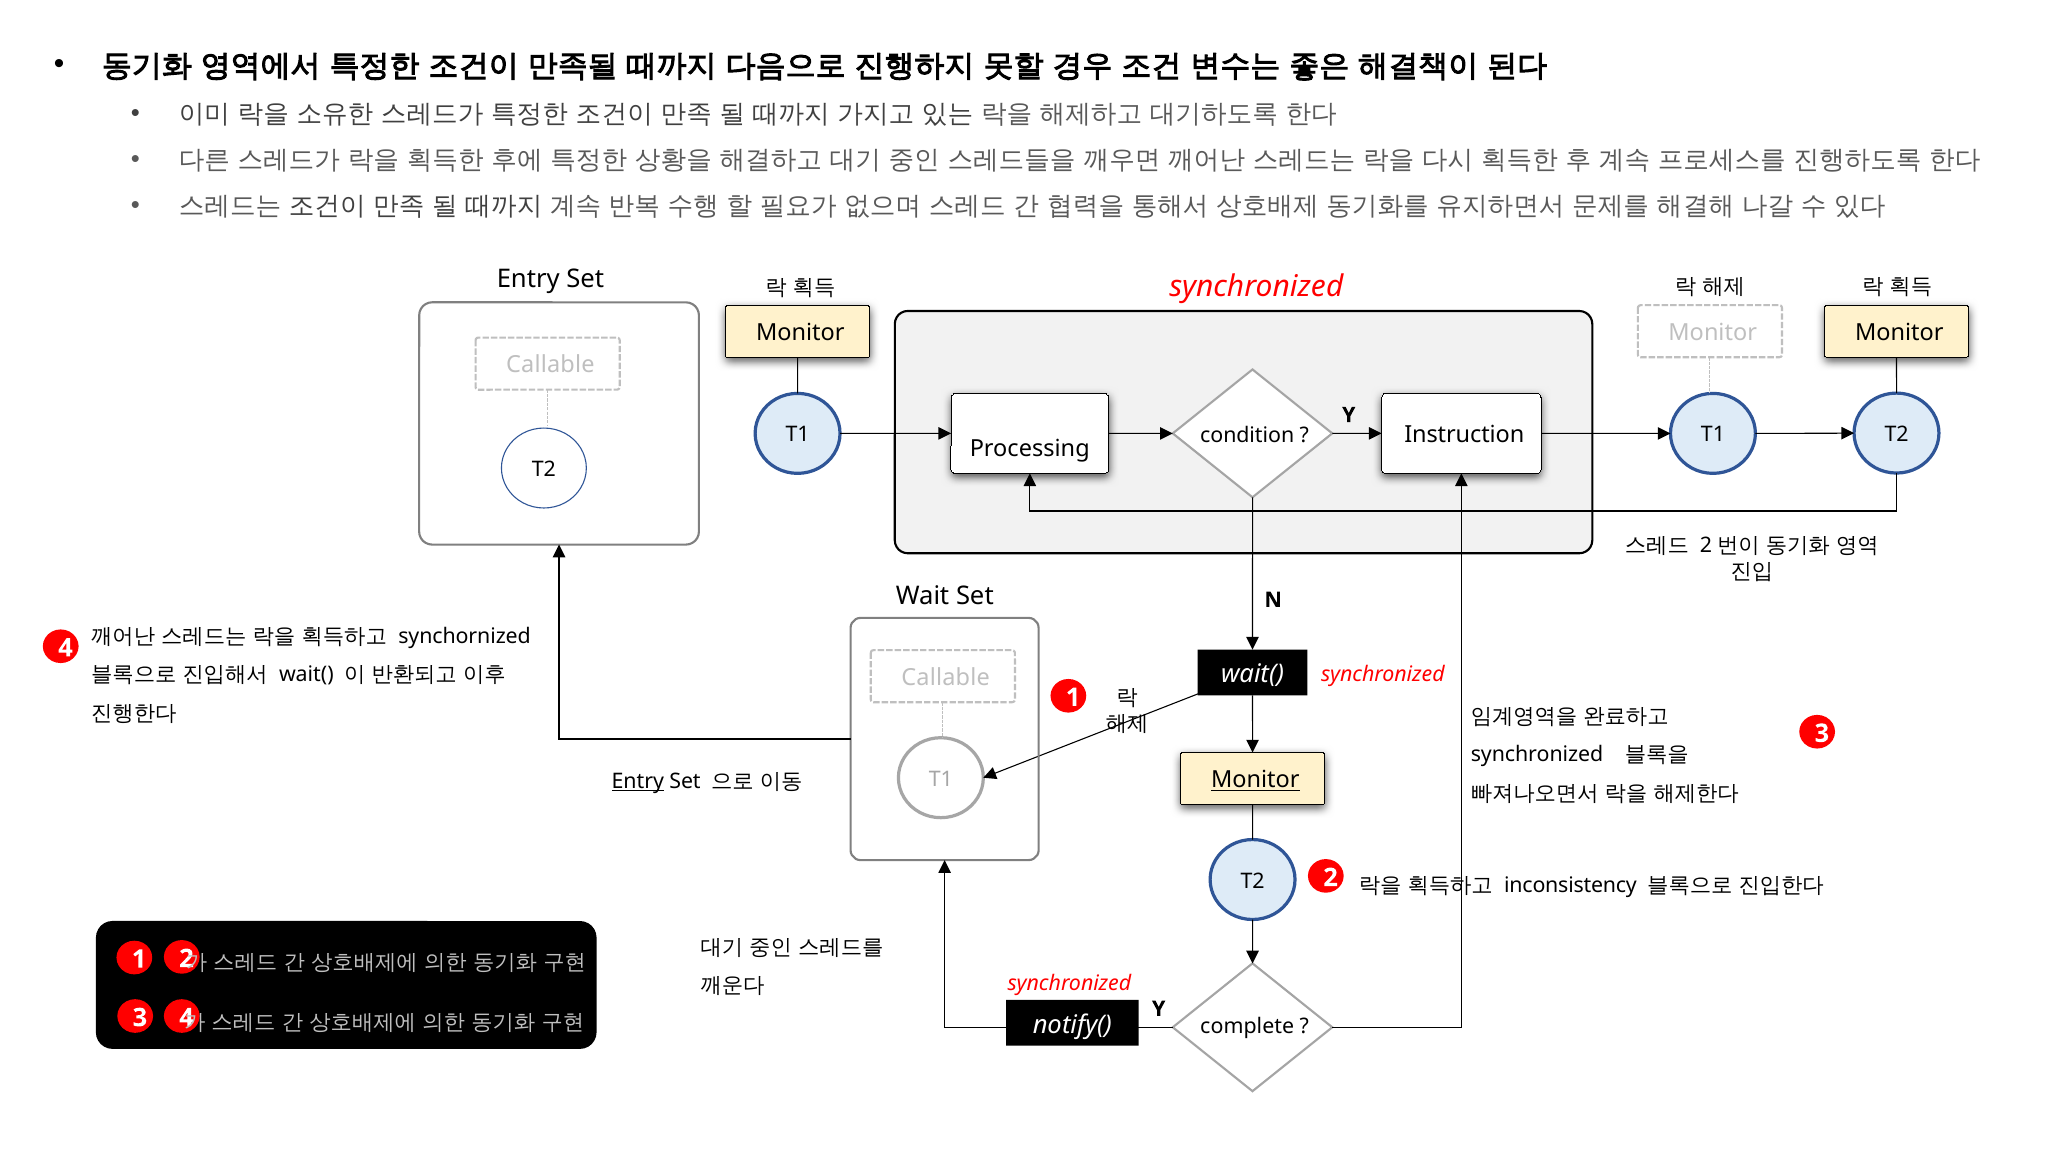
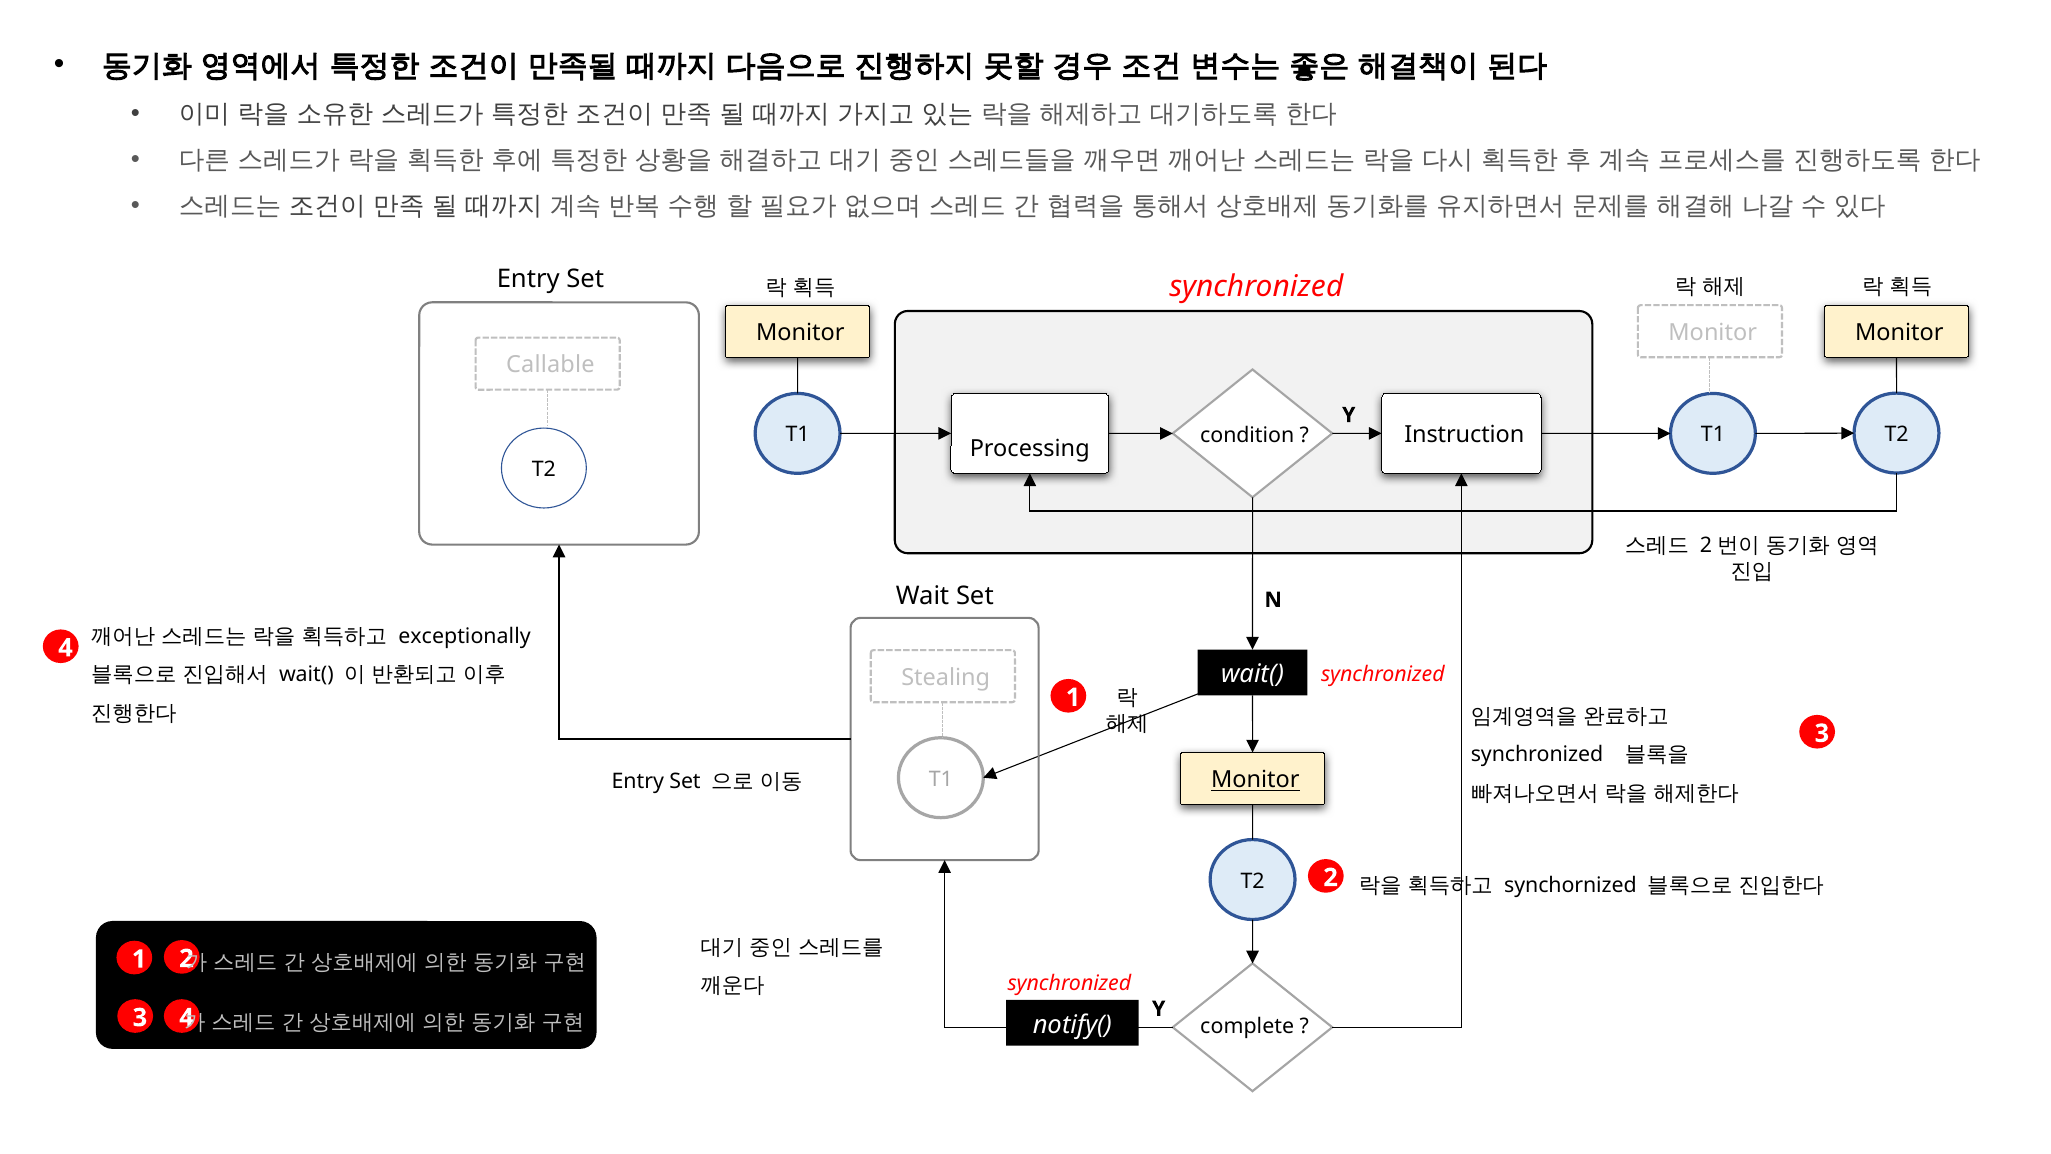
synchornized: synchornized -> exceptionally
Callable at (946, 678): Callable -> Stealing
Entry at (638, 781) underline: present -> none
inconsistency: inconsistency -> synchornized
